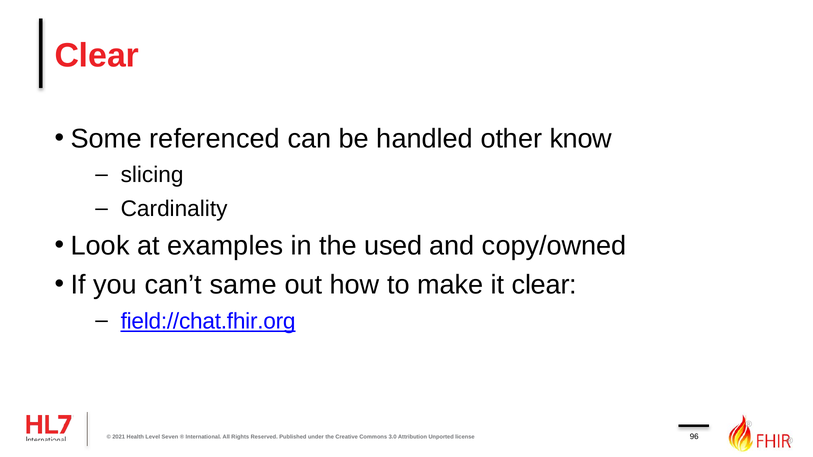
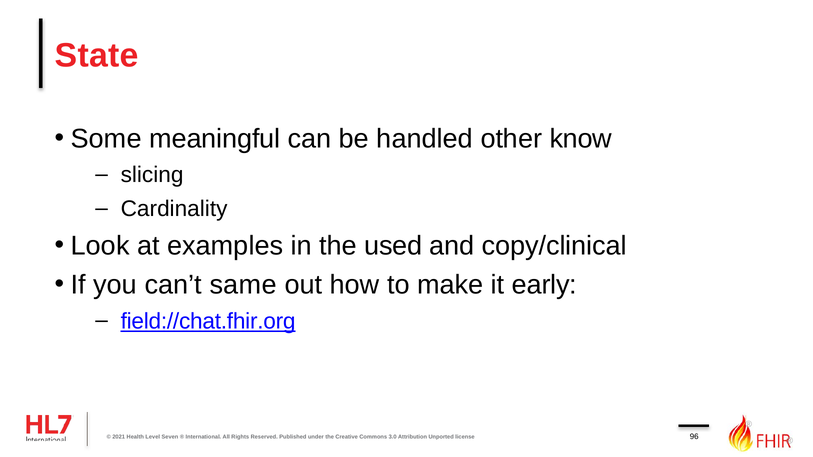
Clear at (97, 55): Clear -> State
referenced: referenced -> meaningful
copy/owned: copy/owned -> copy/clinical
it clear: clear -> early
